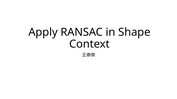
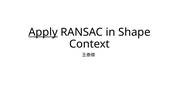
Apply underline: none -> present
